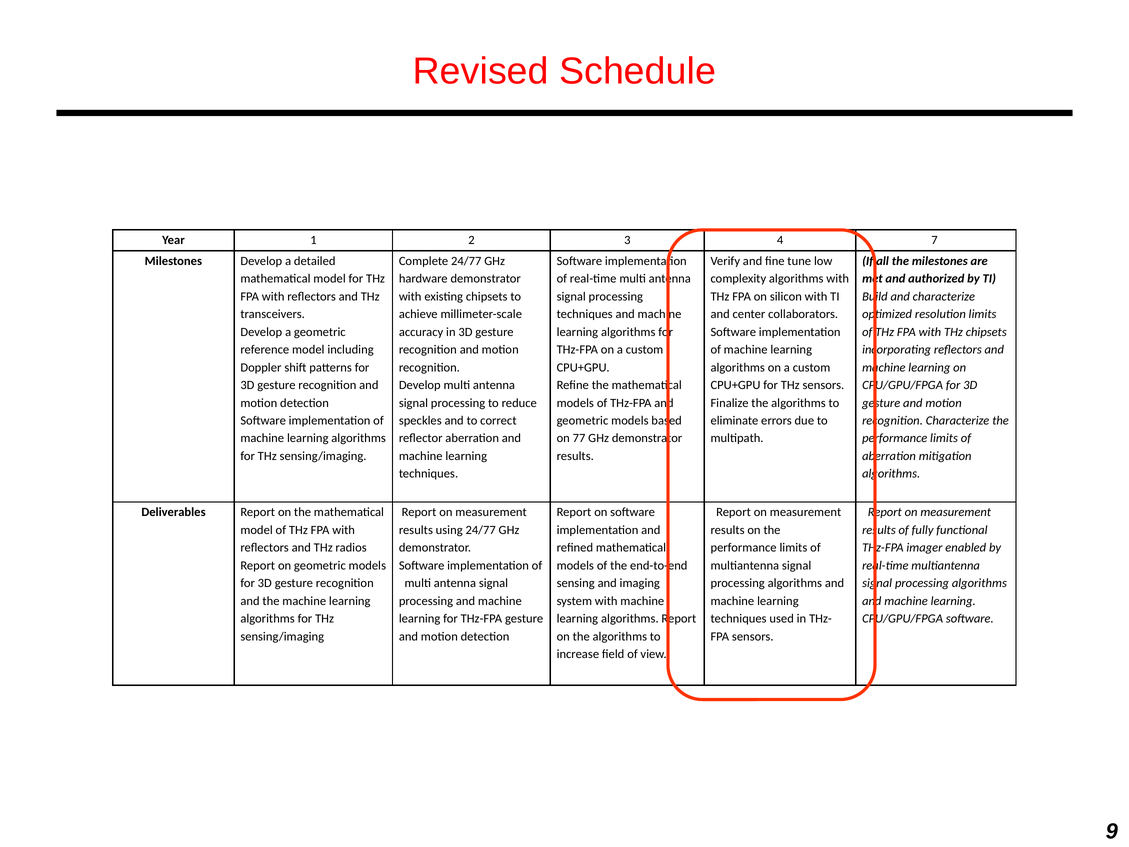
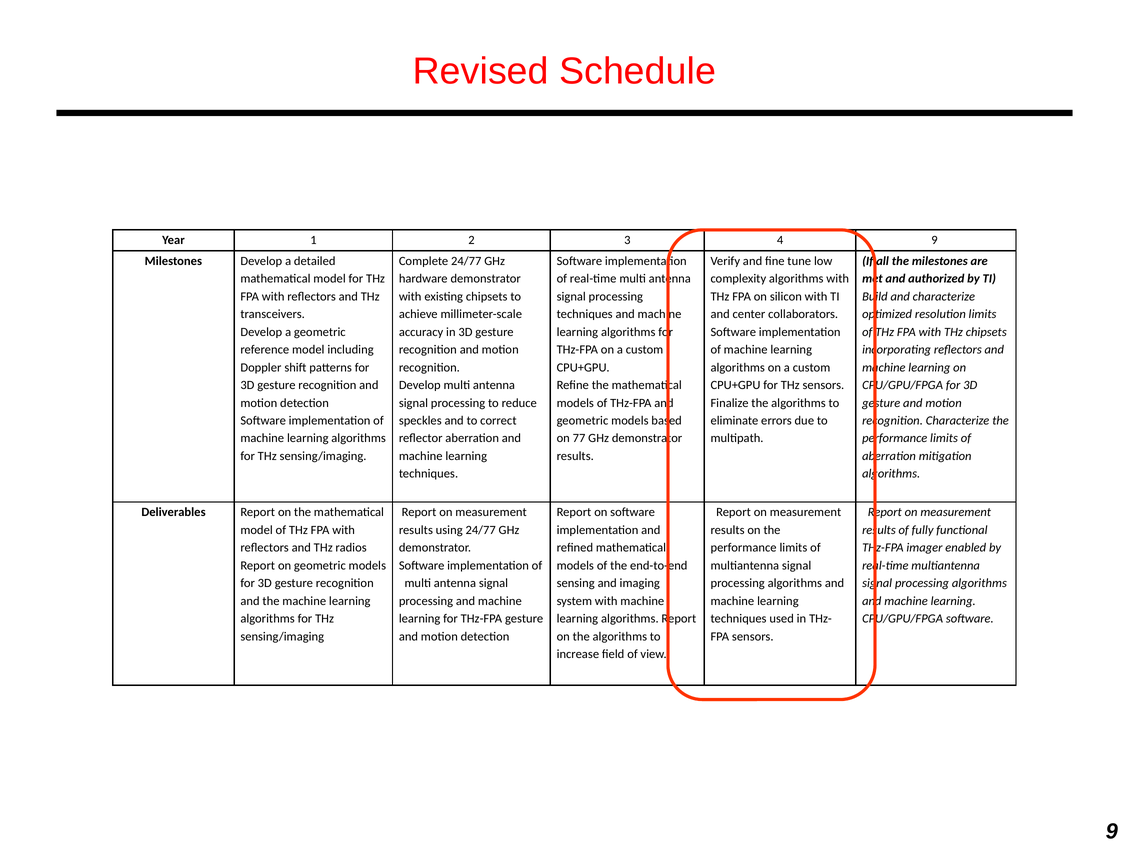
4 7: 7 -> 9
